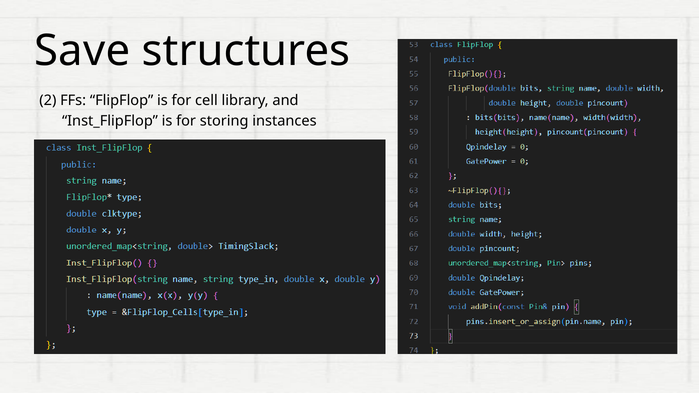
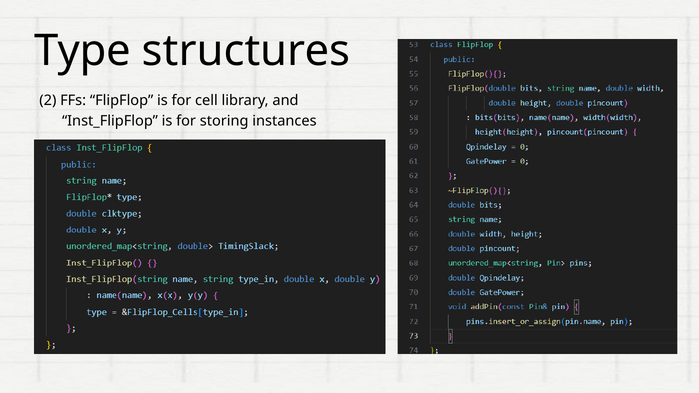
Save: Save -> Type
